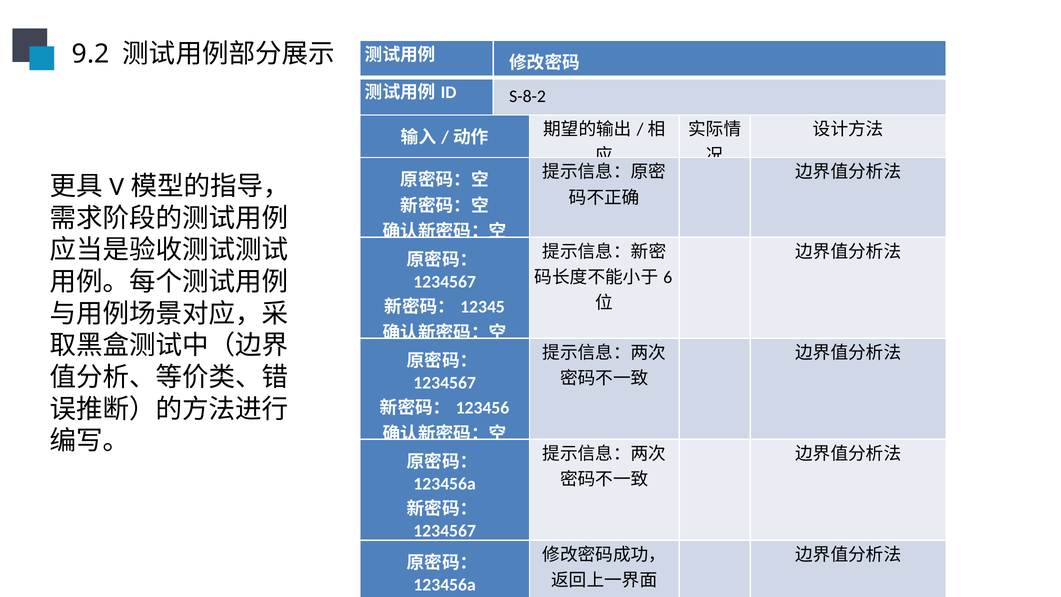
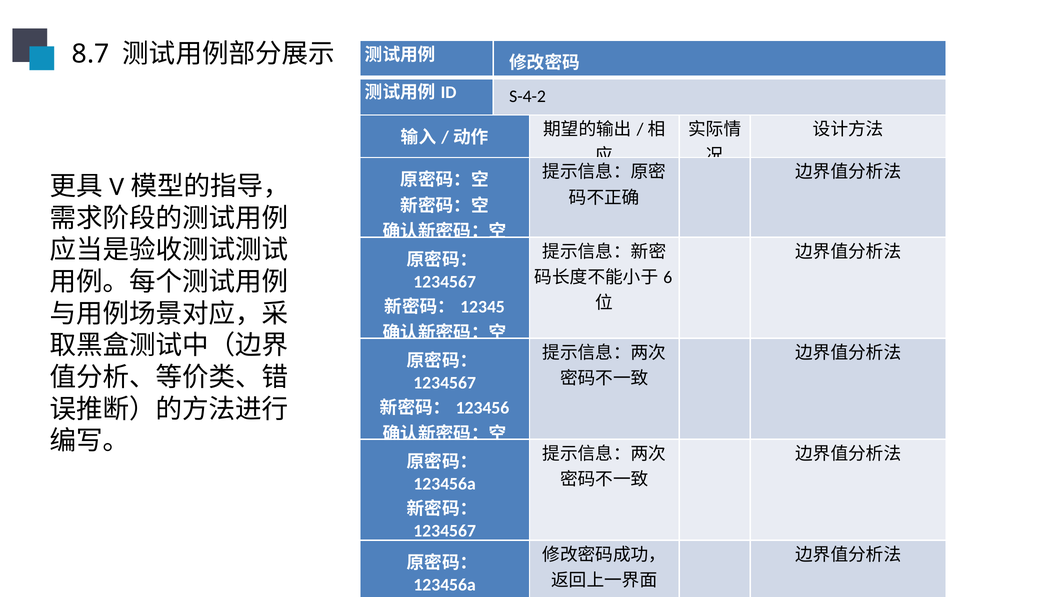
9.2: 9.2 -> 8.7
S-8-2: S-8-2 -> S-4-2
